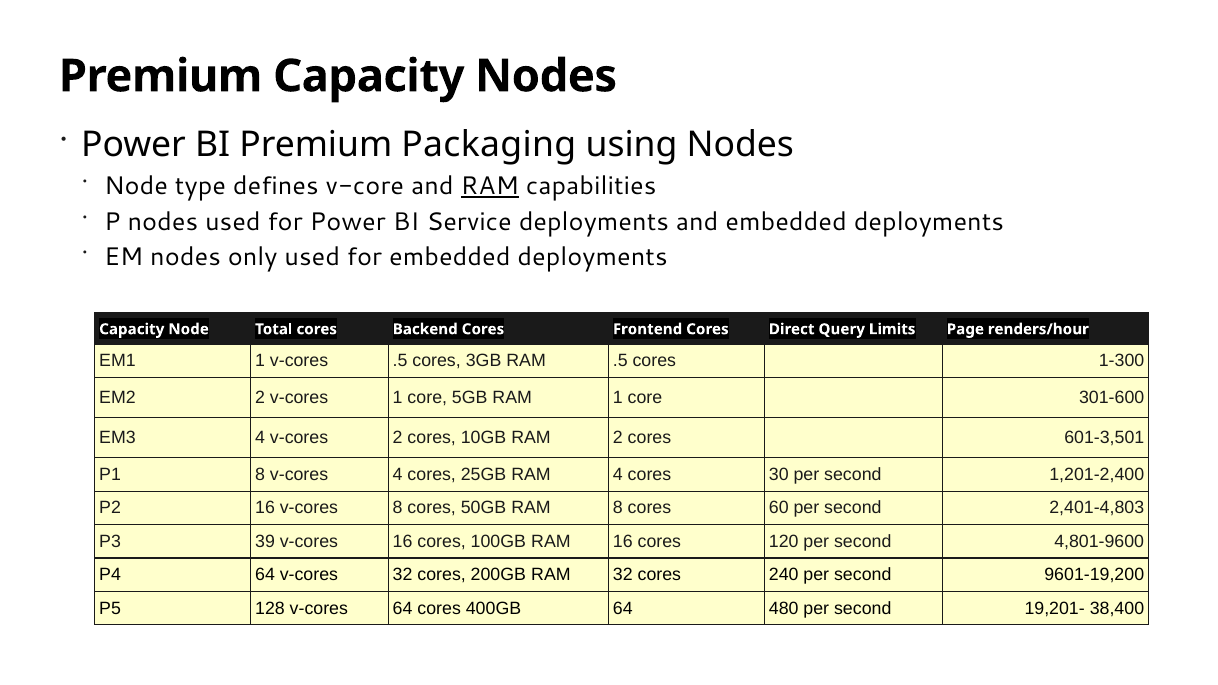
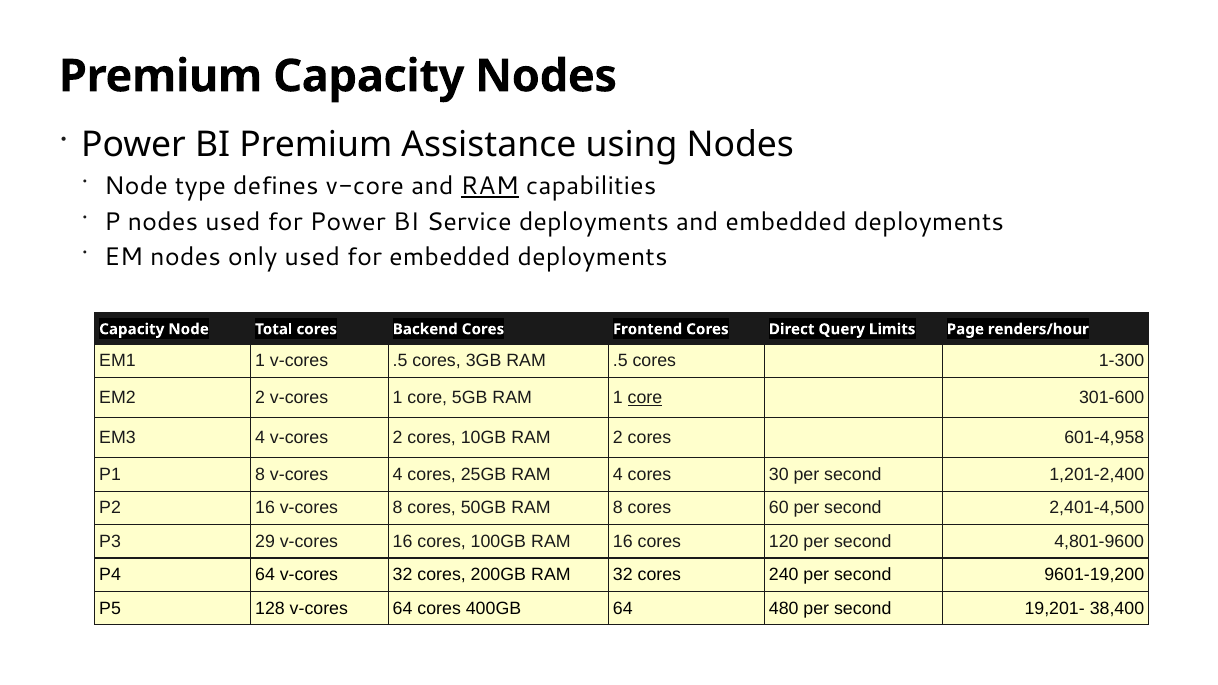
Packaging: Packaging -> Assistance
core at (645, 398) underline: none -> present
601-3,501: 601-3,501 -> 601-4,958
2,401-4,803: 2,401-4,803 -> 2,401-4,500
39: 39 -> 29
